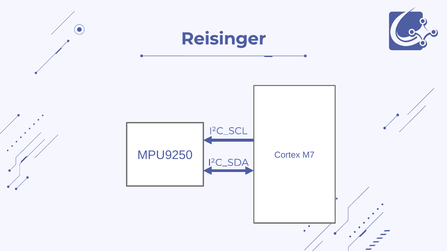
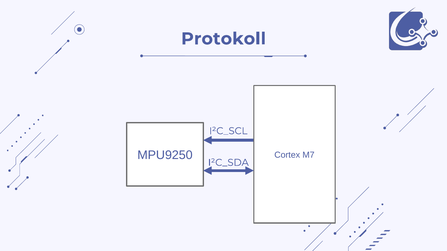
Reisinger: Reisinger -> Protokoll
